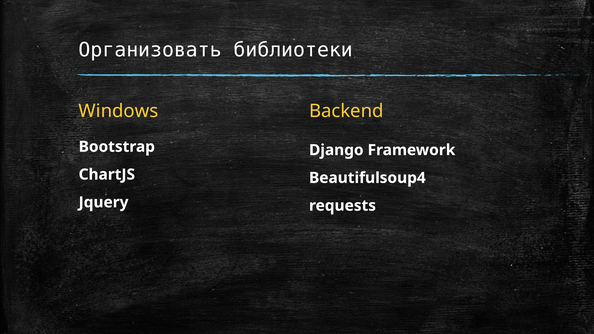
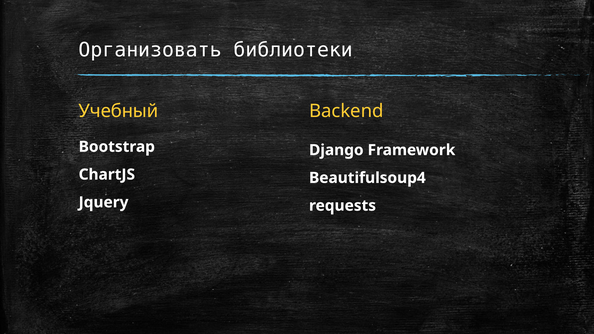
Windows: Windows -> Учебный
